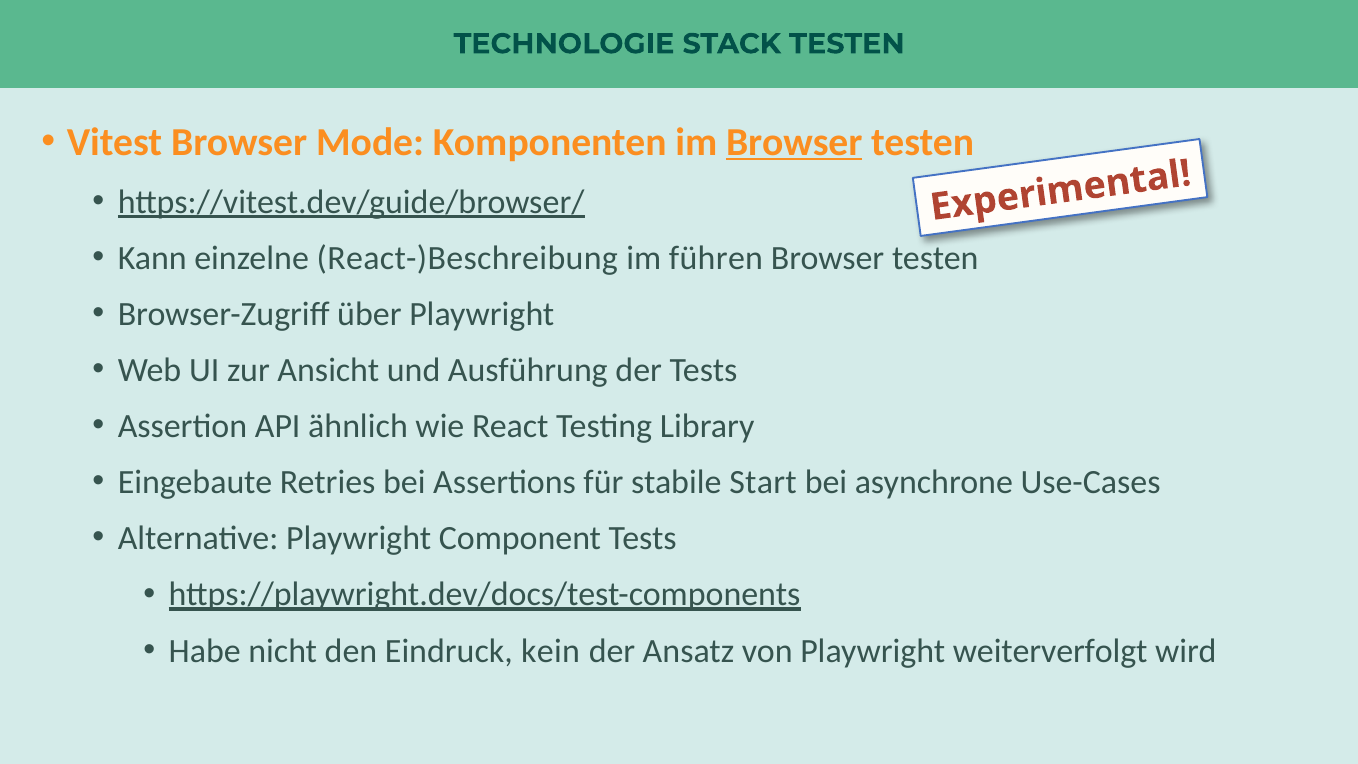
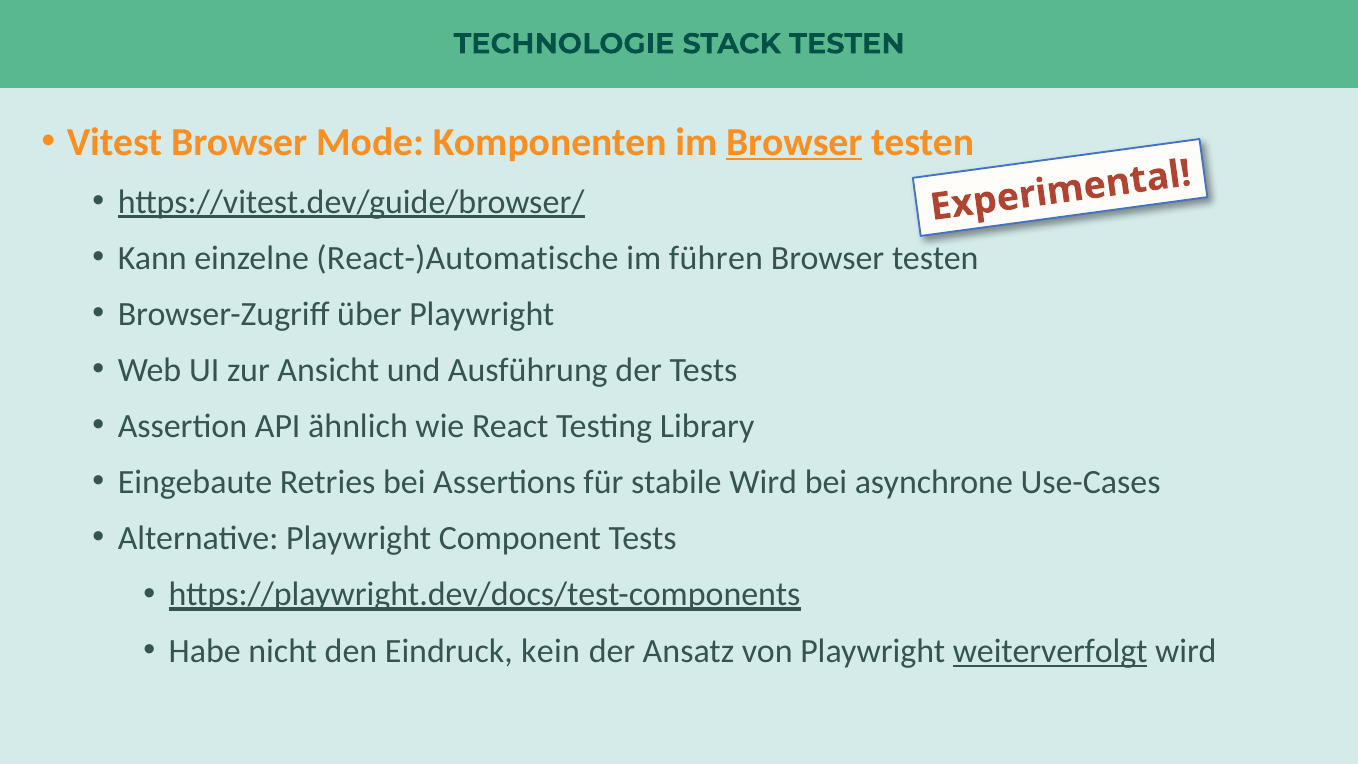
React-)Beschreibung: React-)Beschreibung -> React-)Automatische
stabile Start: Start -> Wird
weiterverfolgt underline: none -> present
